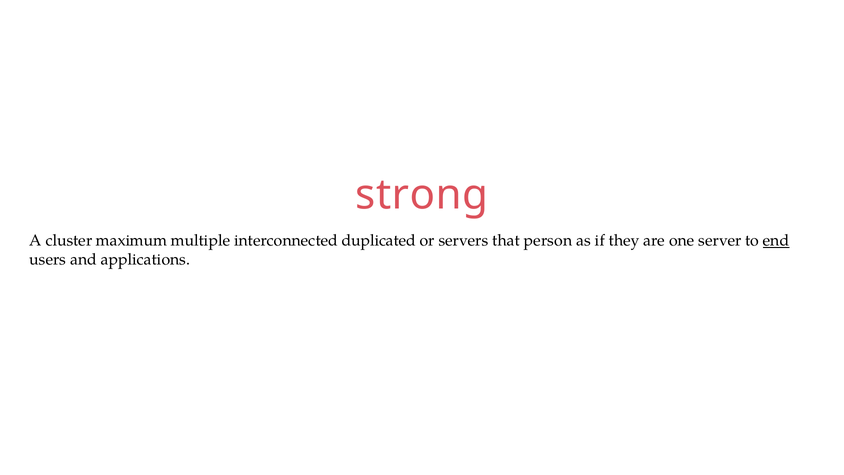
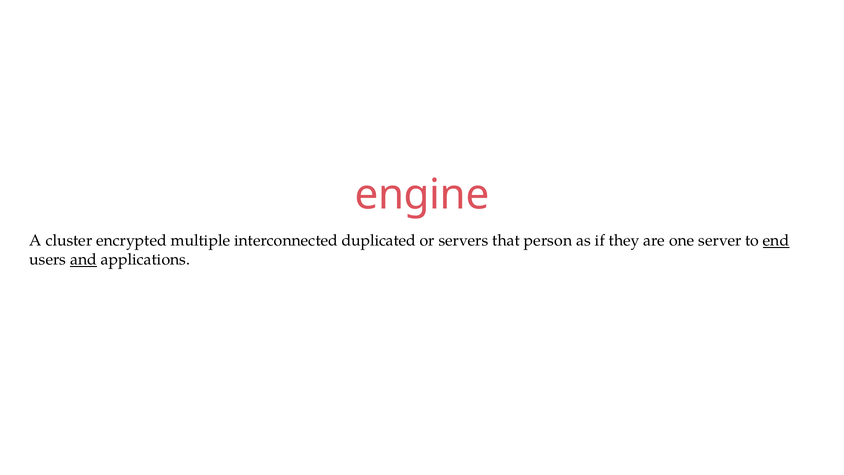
strong: strong -> engine
maximum: maximum -> encrypted
and underline: none -> present
